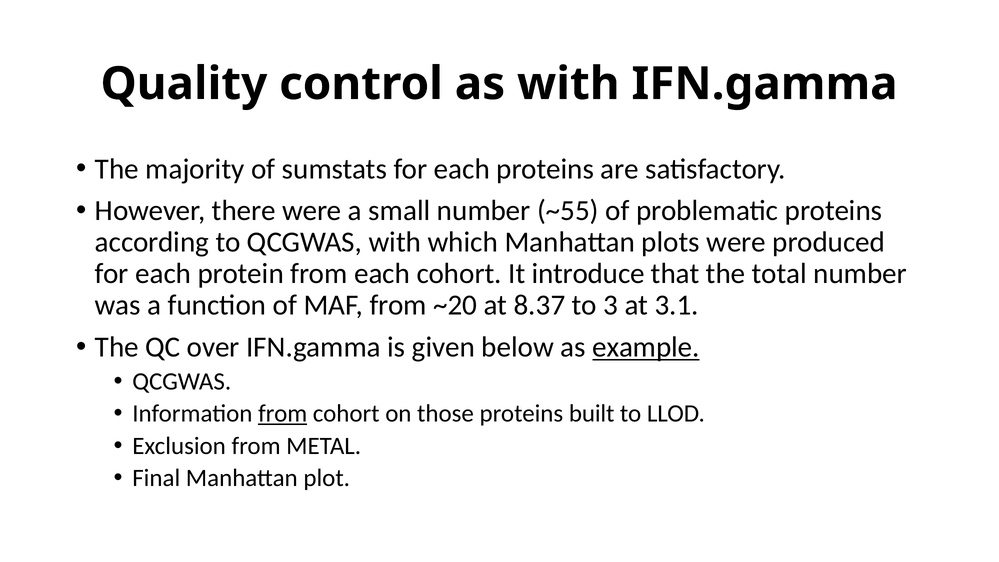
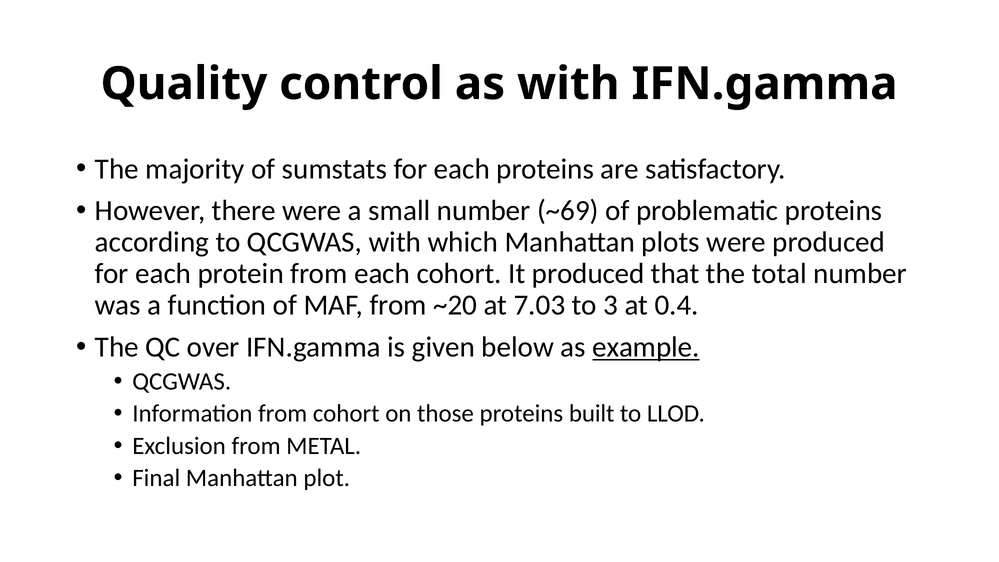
~55: ~55 -> ~69
It introduce: introduce -> produced
8.37: 8.37 -> 7.03
3.1: 3.1 -> 0.4
from at (283, 414) underline: present -> none
